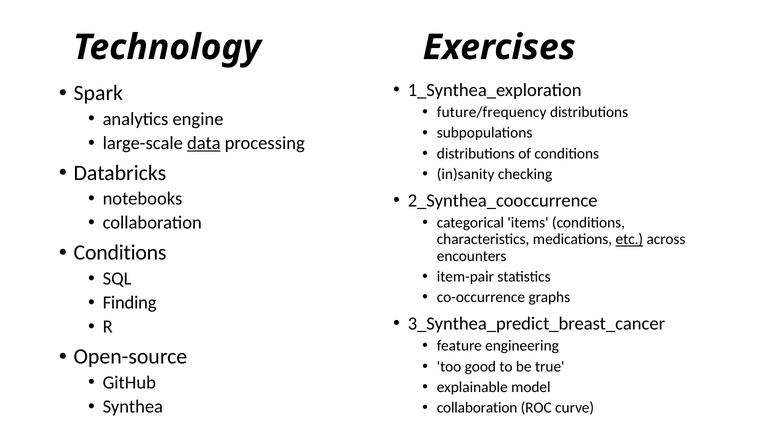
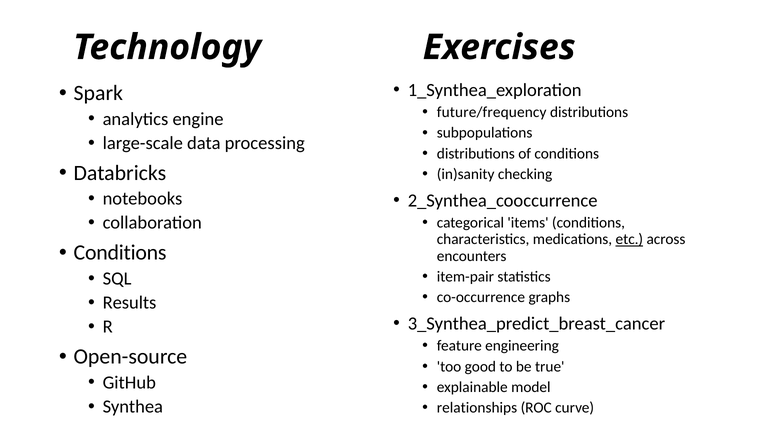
data underline: present -> none
Finding: Finding -> Results
collaboration at (477, 408): collaboration -> relationships
